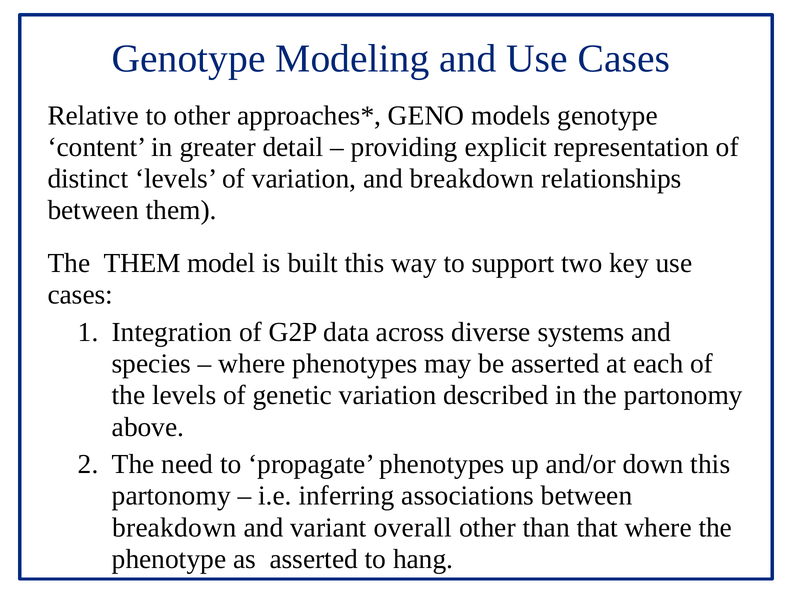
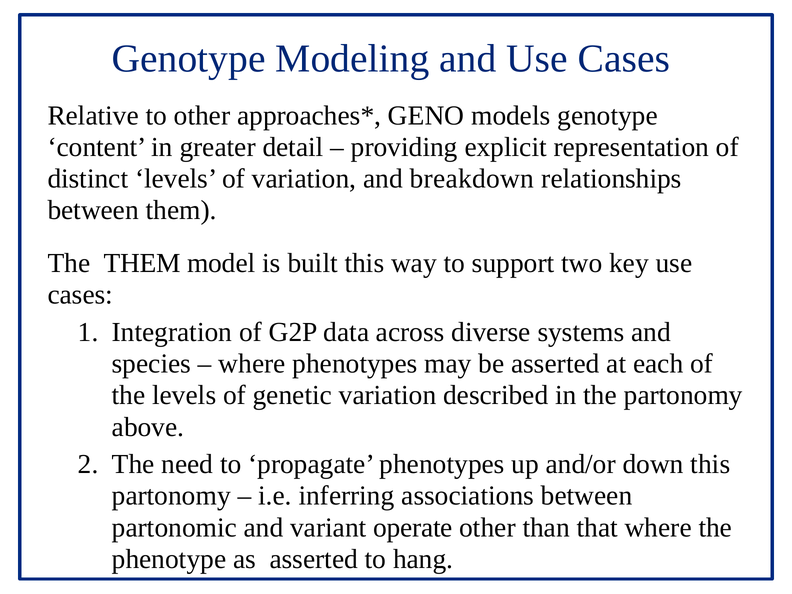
breakdown at (174, 528): breakdown -> partonomic
overall: overall -> operate
